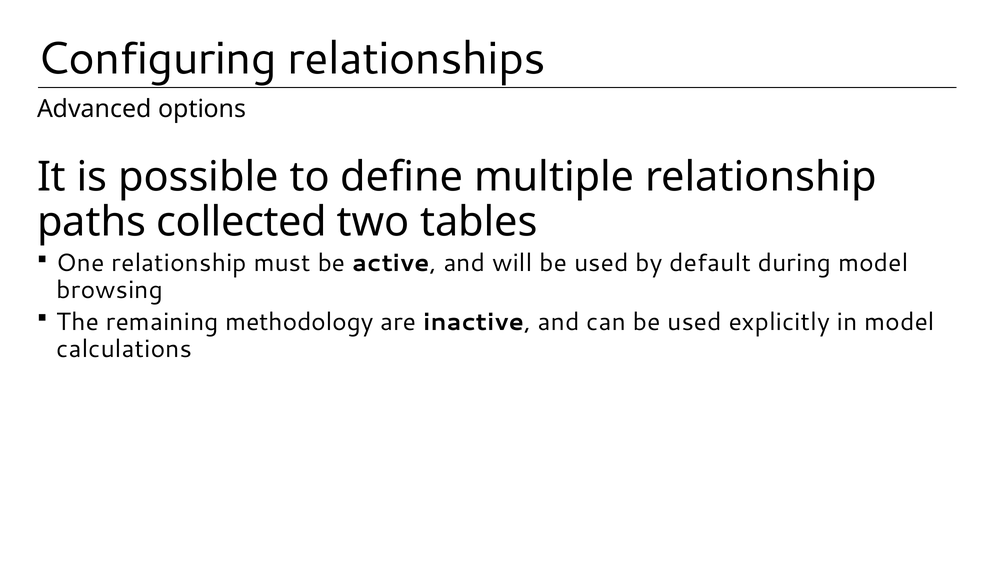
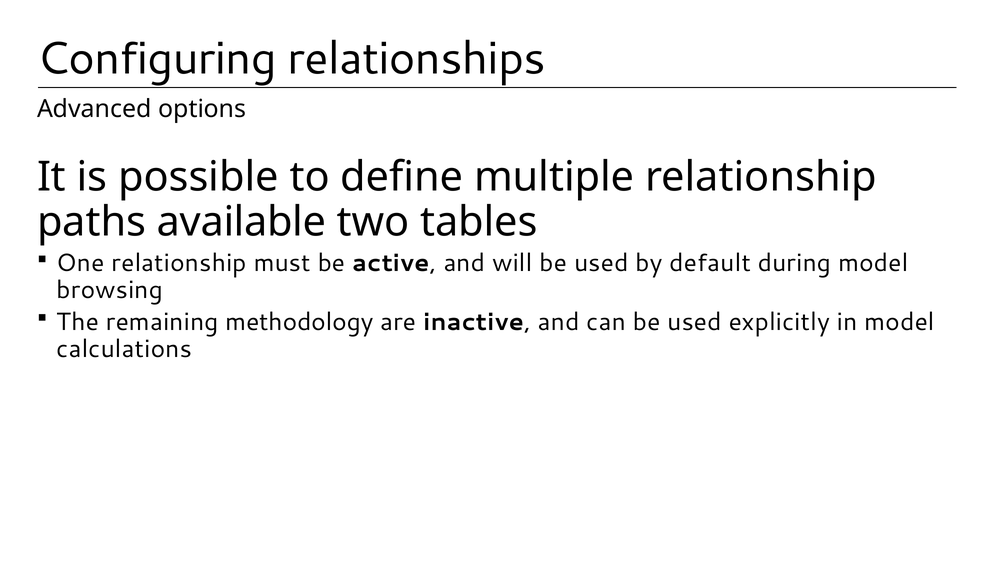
collected: collected -> available
